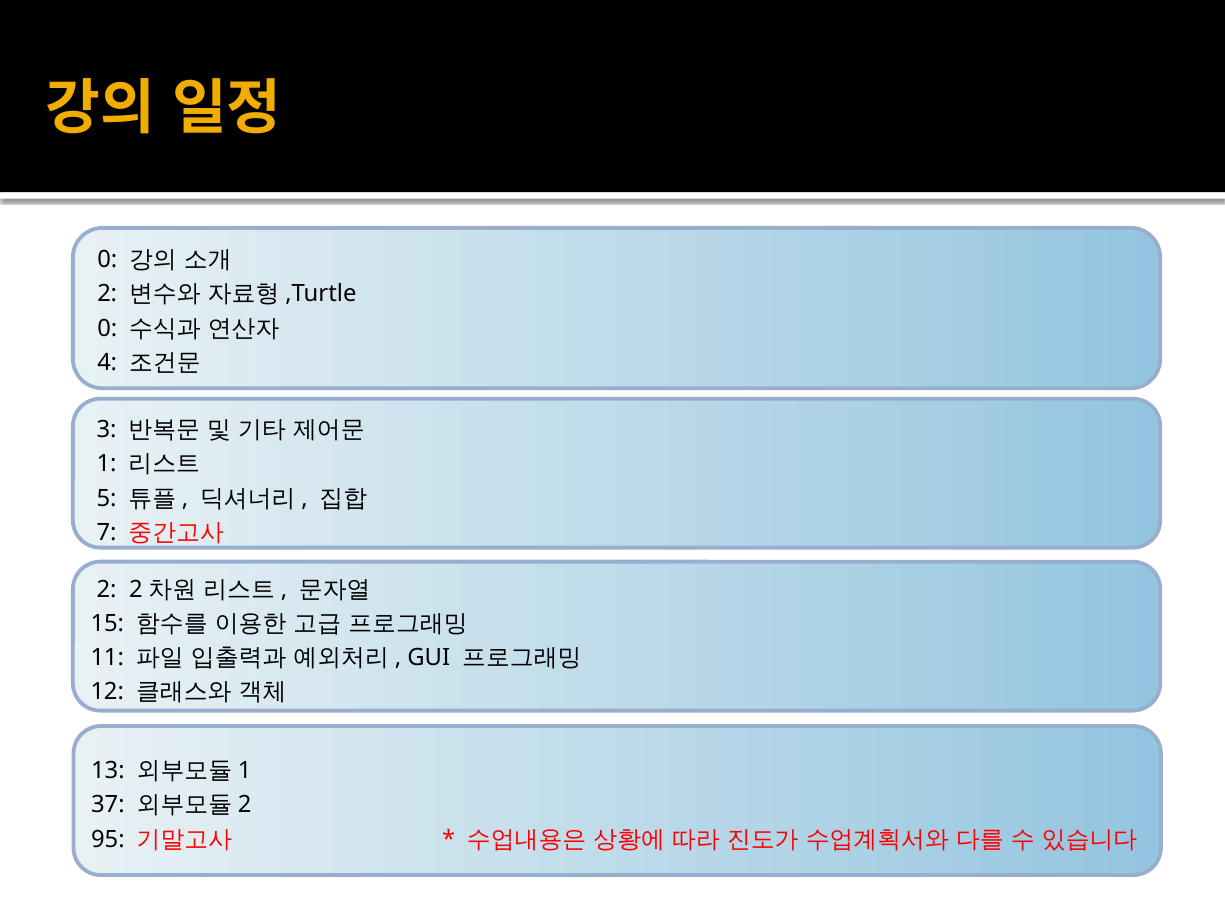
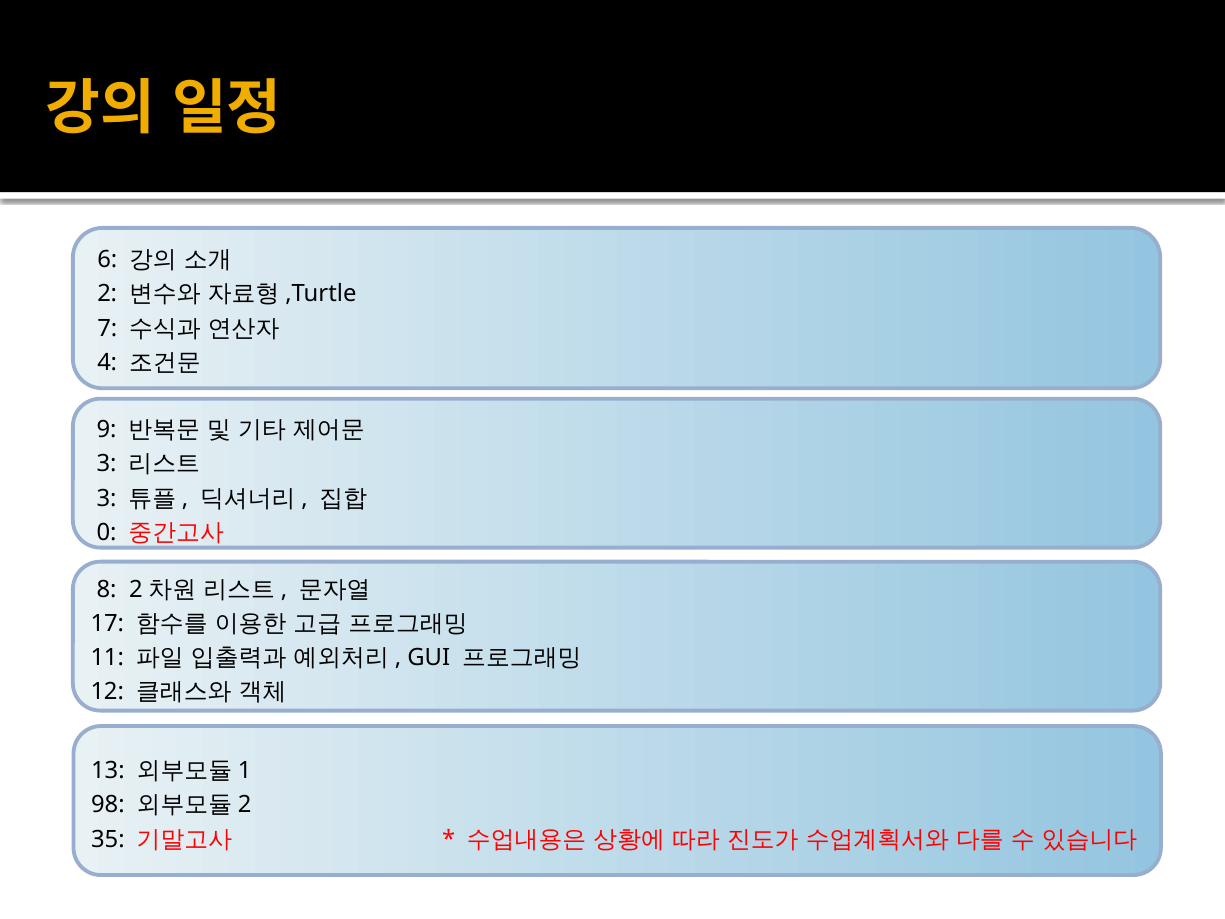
0 at (107, 260): 0 -> 6
0 at (107, 328): 0 -> 7
3: 3 -> 9
1 at (107, 464): 1 -> 3
5 at (107, 498): 5 -> 3
7: 7 -> 0
2 at (107, 589): 2 -> 8
15: 15 -> 17
37: 37 -> 98
95: 95 -> 35
